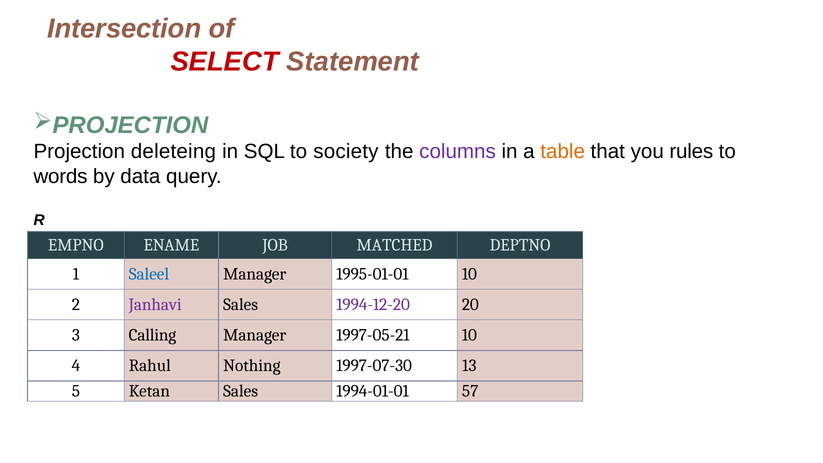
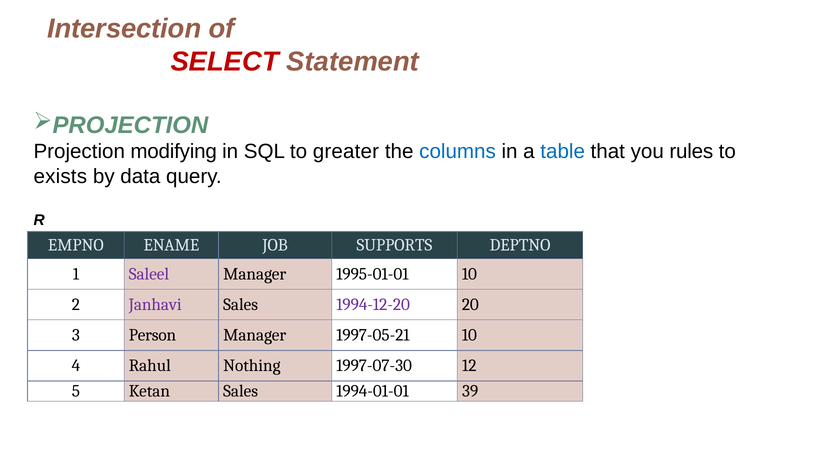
deleteing: deleteing -> modifying
society: society -> greater
columns colour: purple -> blue
table colour: orange -> blue
words: words -> exists
MATCHED: MATCHED -> SUPPORTS
Saleel colour: blue -> purple
Calling: Calling -> Person
13: 13 -> 12
57: 57 -> 39
